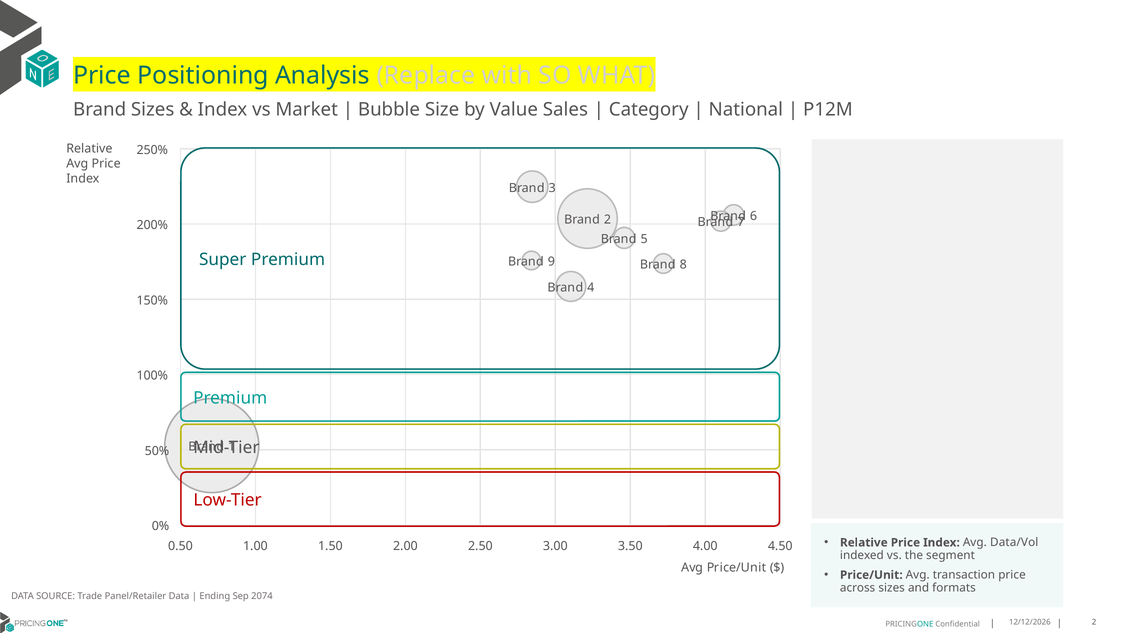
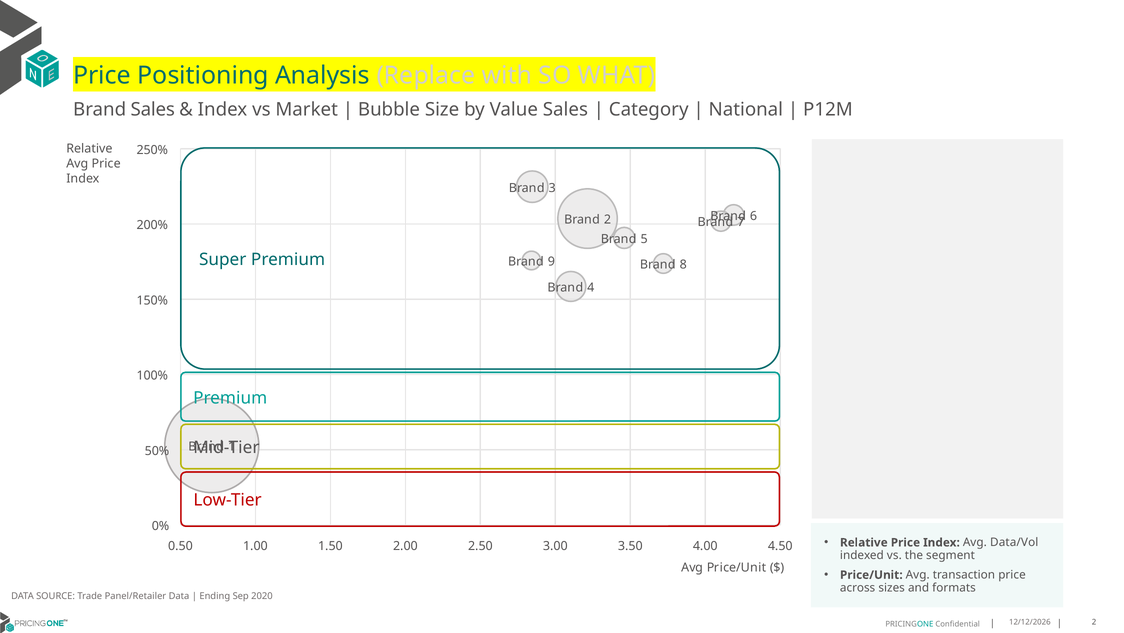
Brand Sizes: Sizes -> Sales
2074: 2074 -> 2020
